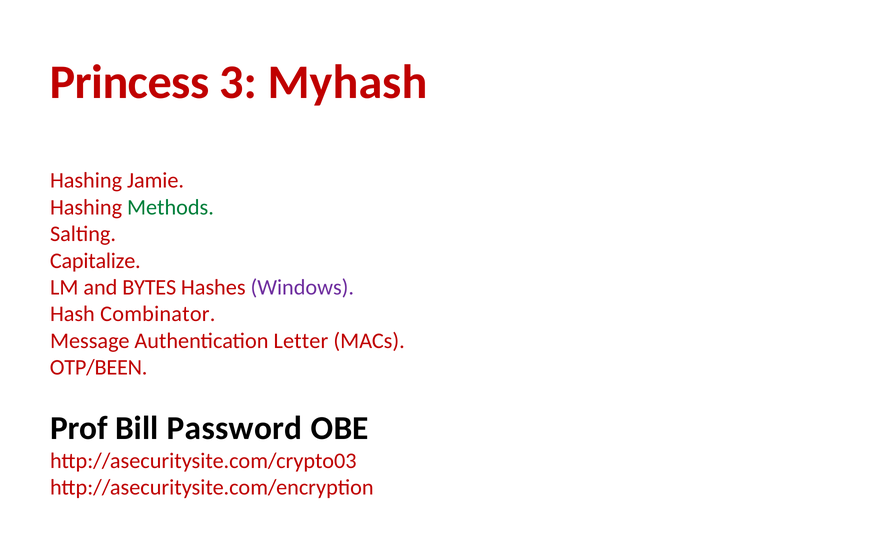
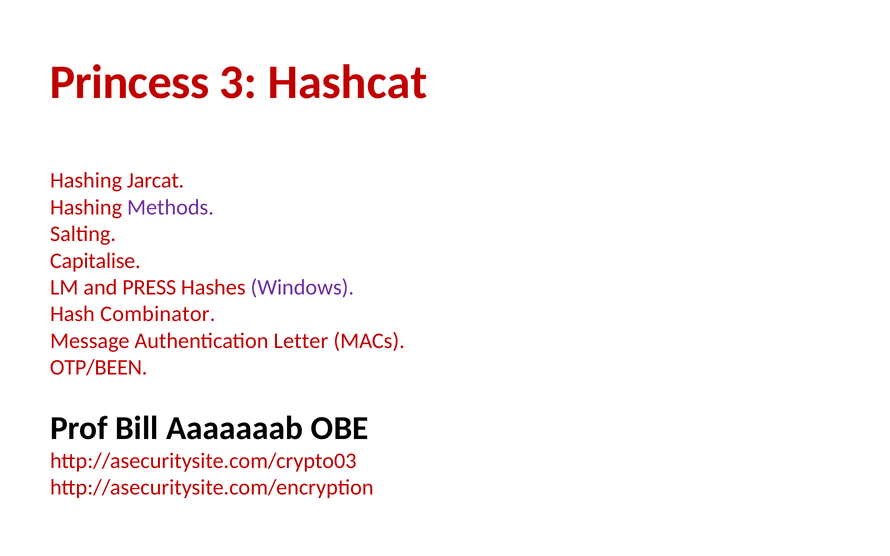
Myhash: Myhash -> Hashcat
Jamie: Jamie -> Jarcat
Methods colour: green -> purple
Capitalize: Capitalize -> Capitalise
BYTES: BYTES -> PRESS
Password: Password -> Aaaaaaab
